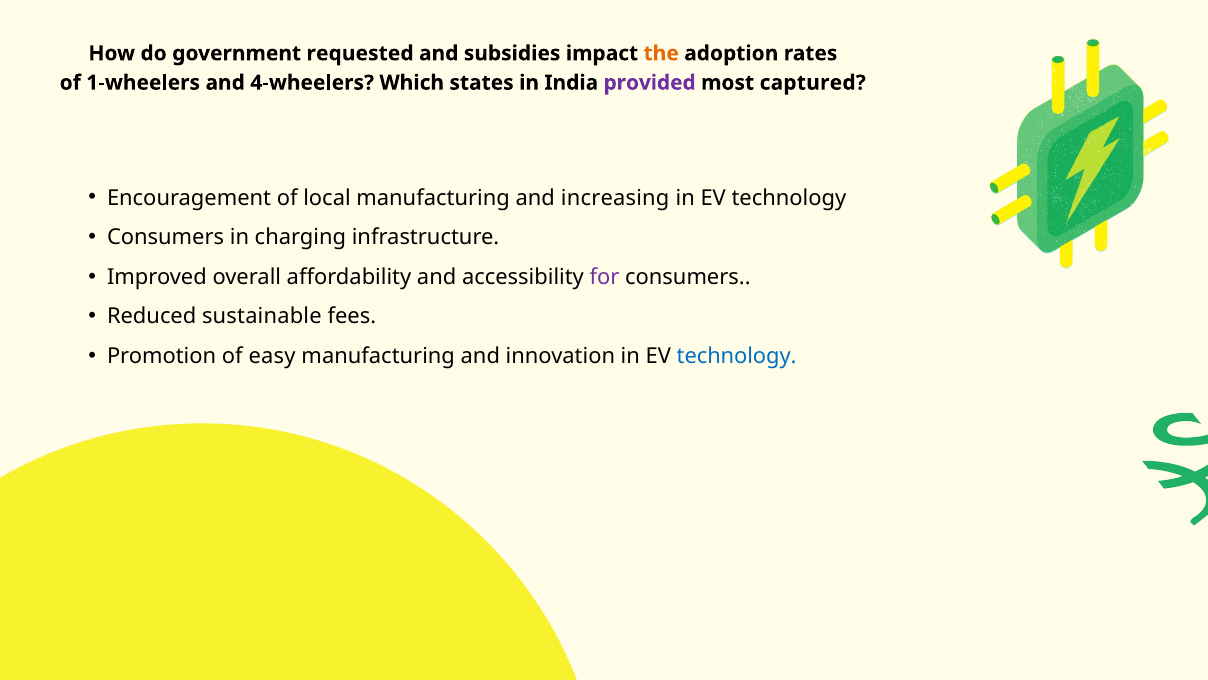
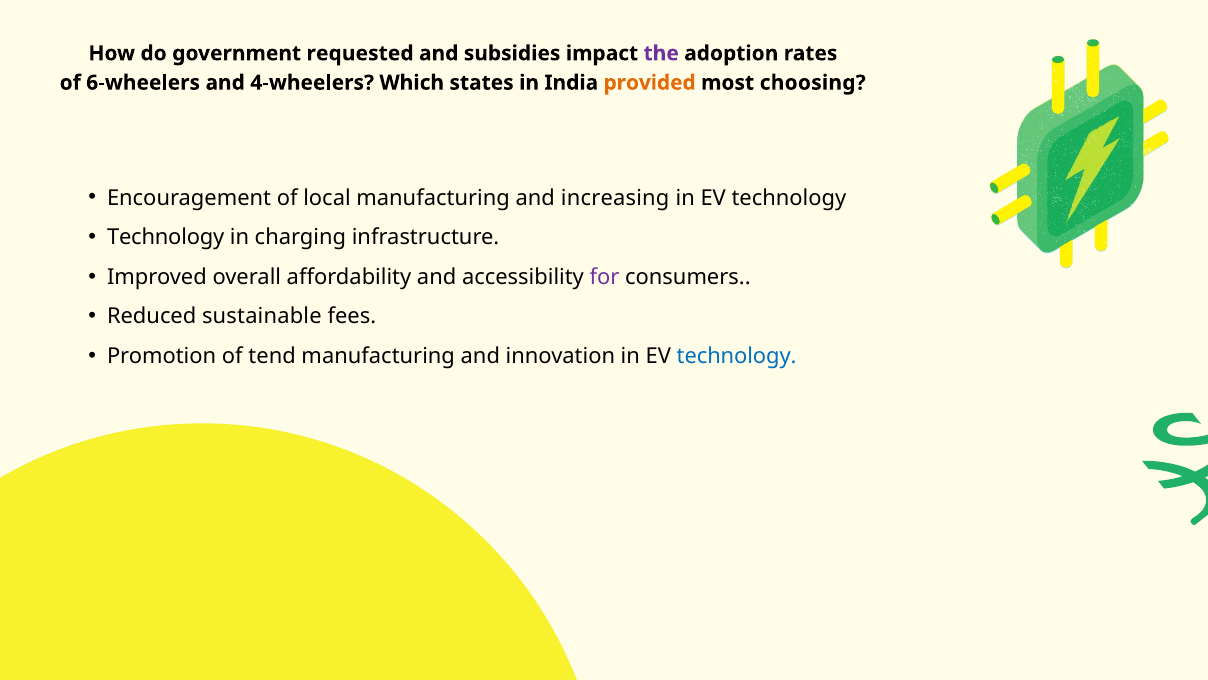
the colour: orange -> purple
1-wheelers: 1-wheelers -> 6-wheelers
provided colour: purple -> orange
captured: captured -> choosing
Consumers at (166, 237): Consumers -> Technology
easy: easy -> tend
